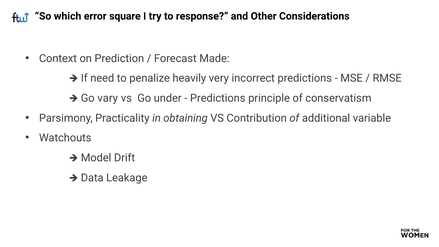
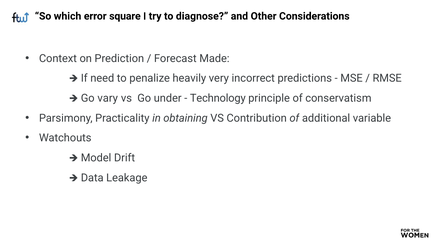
response: response -> diagnose
Predictions at (218, 98): Predictions -> Technology
